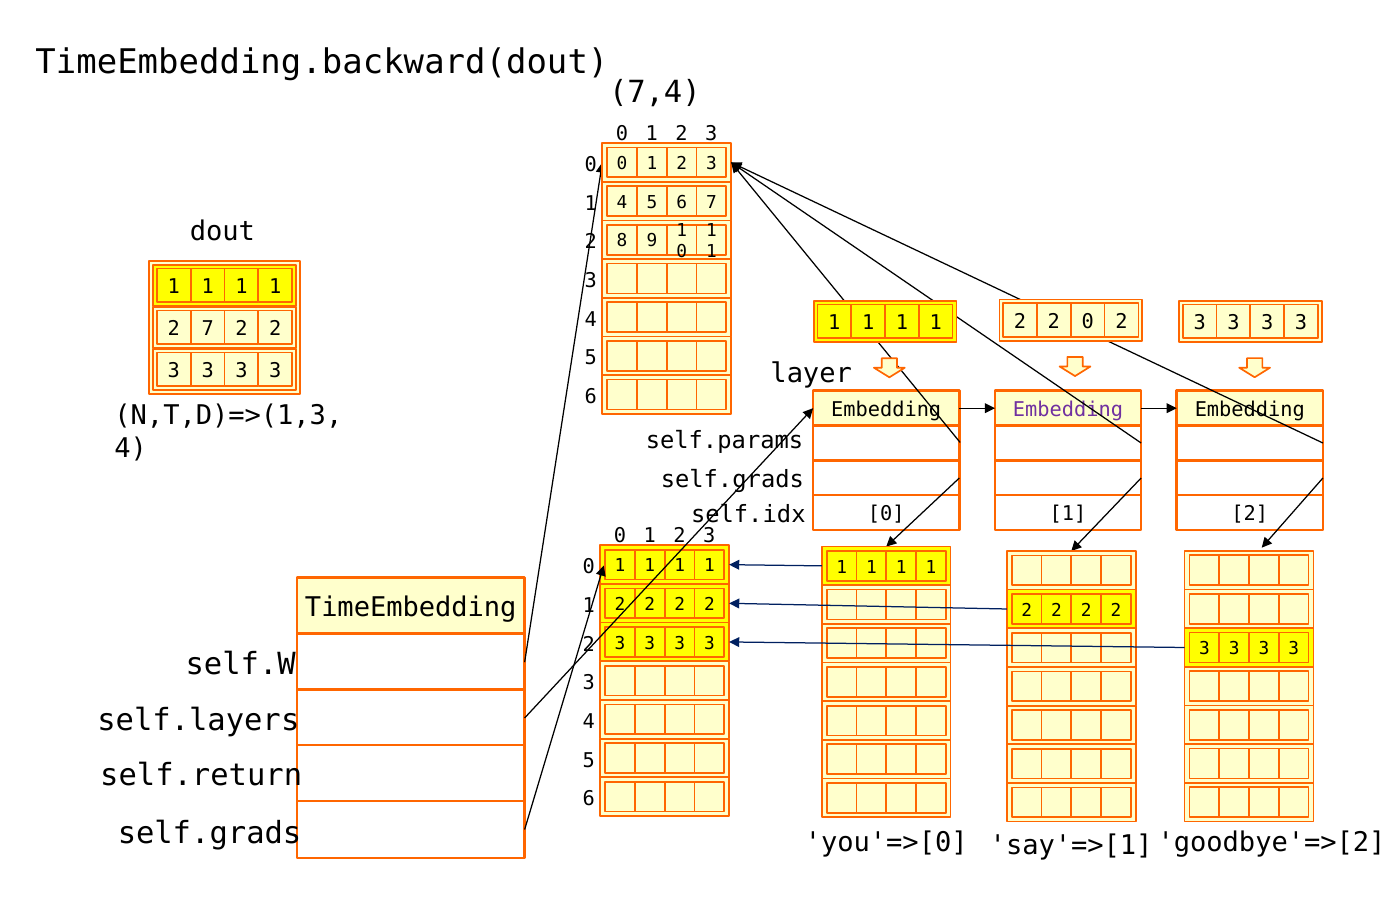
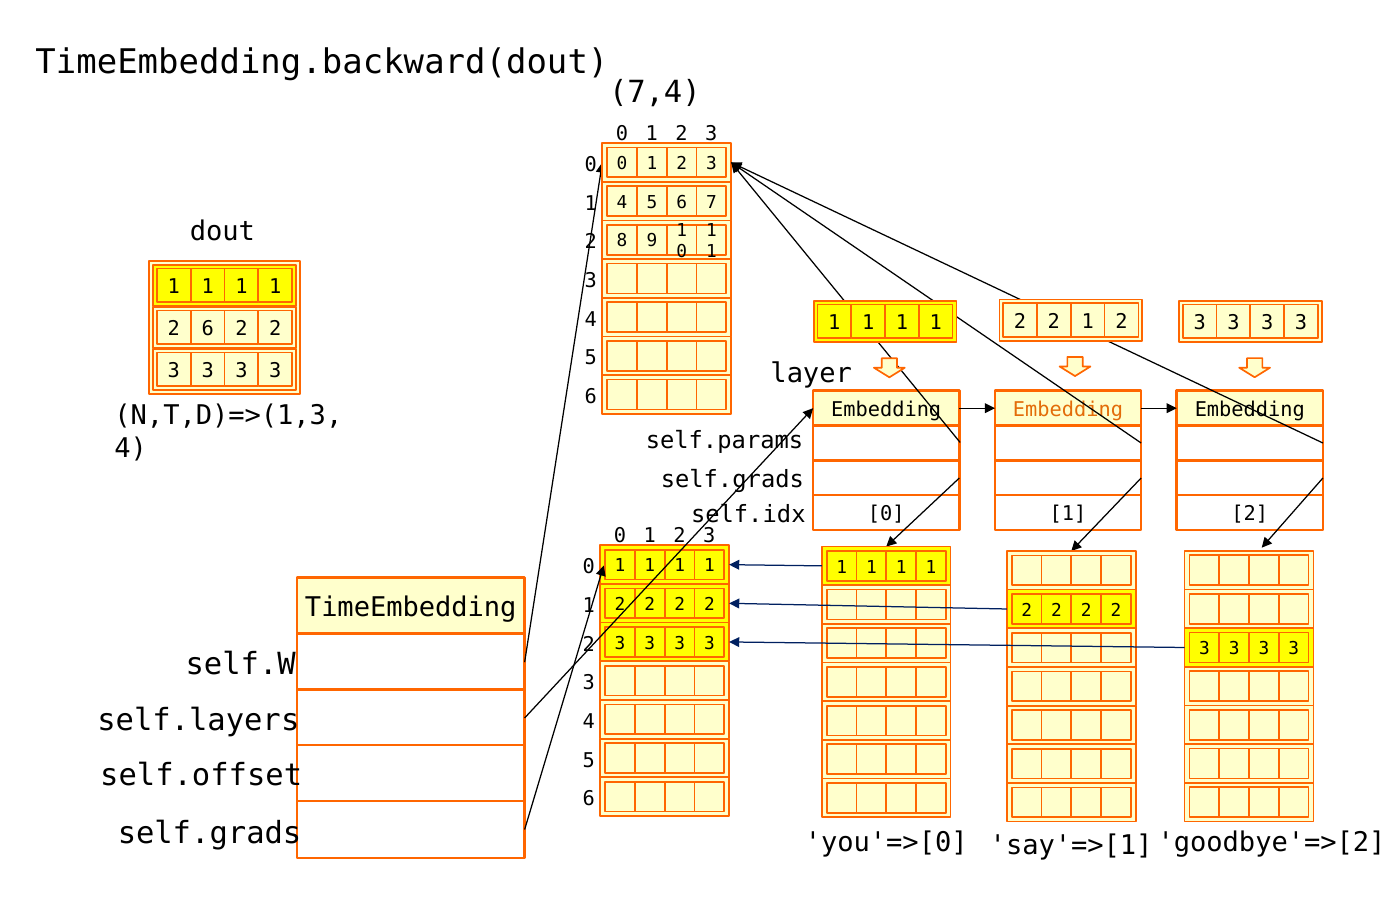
2 0: 0 -> 1
2 7: 7 -> 6
Embedding at (1068, 409) colour: purple -> orange
self.return: self.return -> self.offset
